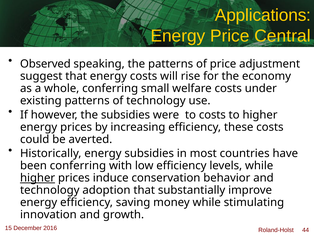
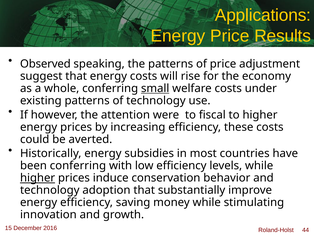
Central: Central -> Results
small underline: none -> present
the subsidies: subsidies -> attention
to costs: costs -> fiscal
